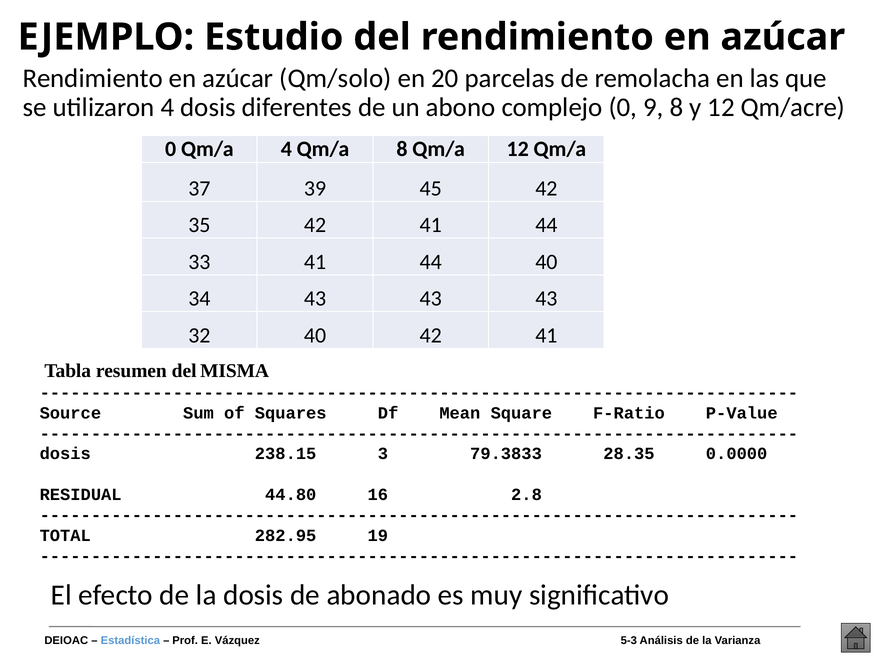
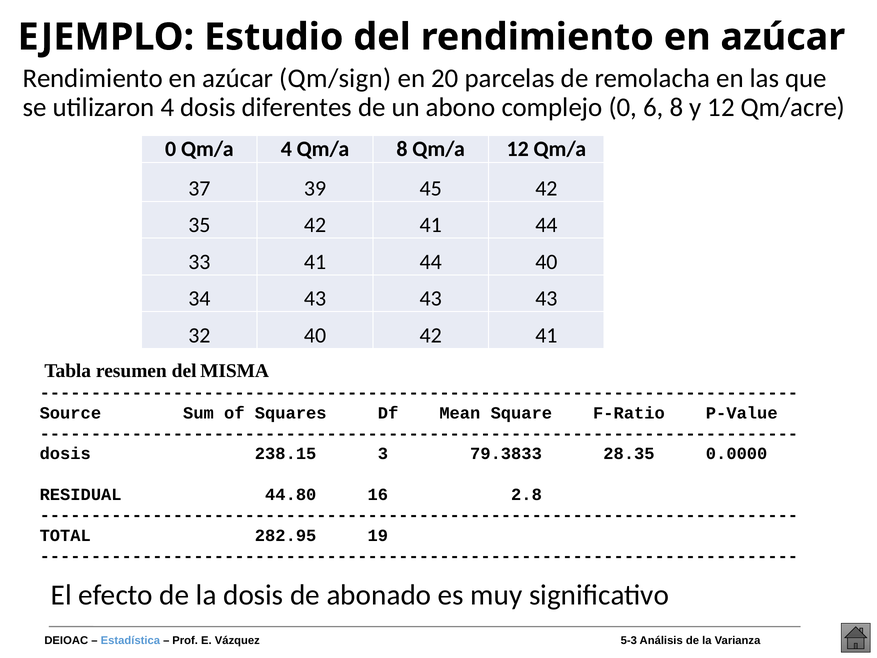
Qm/solo: Qm/solo -> Qm/sign
9: 9 -> 6
